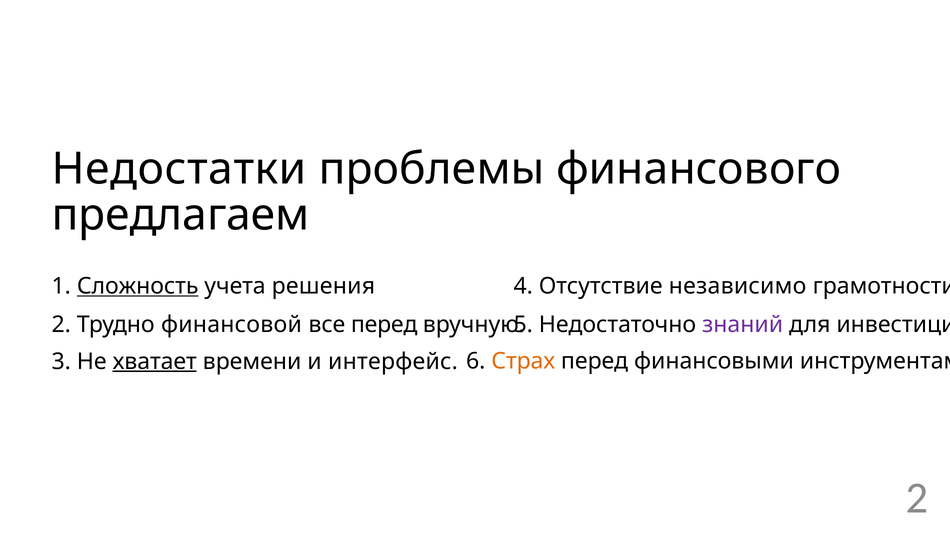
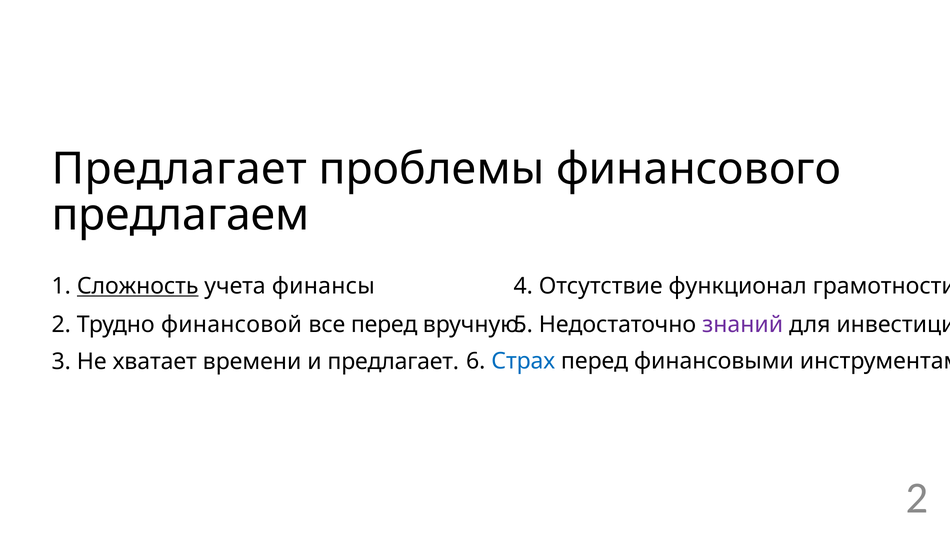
Недостатки at (179, 169): Недостатки -> Предлагает
решения: решения -> финансы
независимо: независимо -> функционал
Страх colour: orange -> blue
хватает underline: present -> none
и интерфейс: интерфейс -> предлагает
